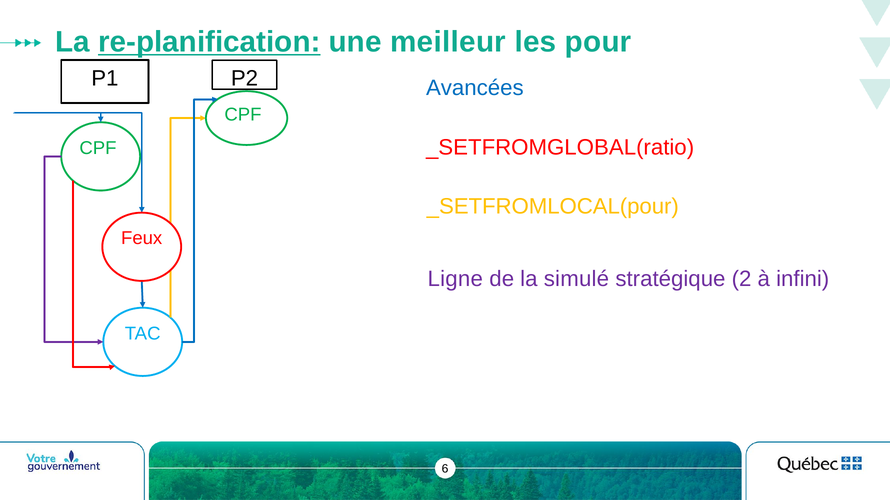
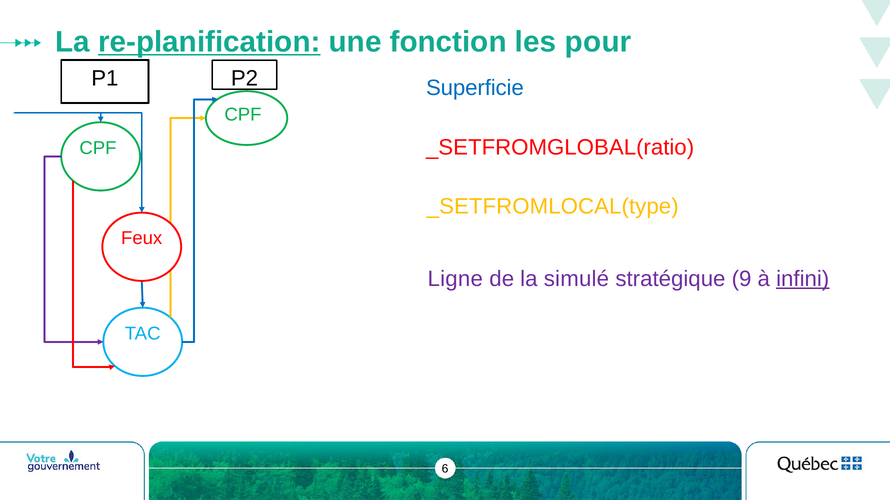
meilleur: meilleur -> fonction
Avancées: Avancées -> Superficie
_SETFROMLOCAL(pour: _SETFROMLOCAL(pour -> _SETFROMLOCAL(type
2: 2 -> 9
infini underline: none -> present
